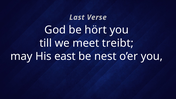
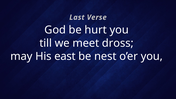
hört: hört -> hurt
treibt: treibt -> dross
